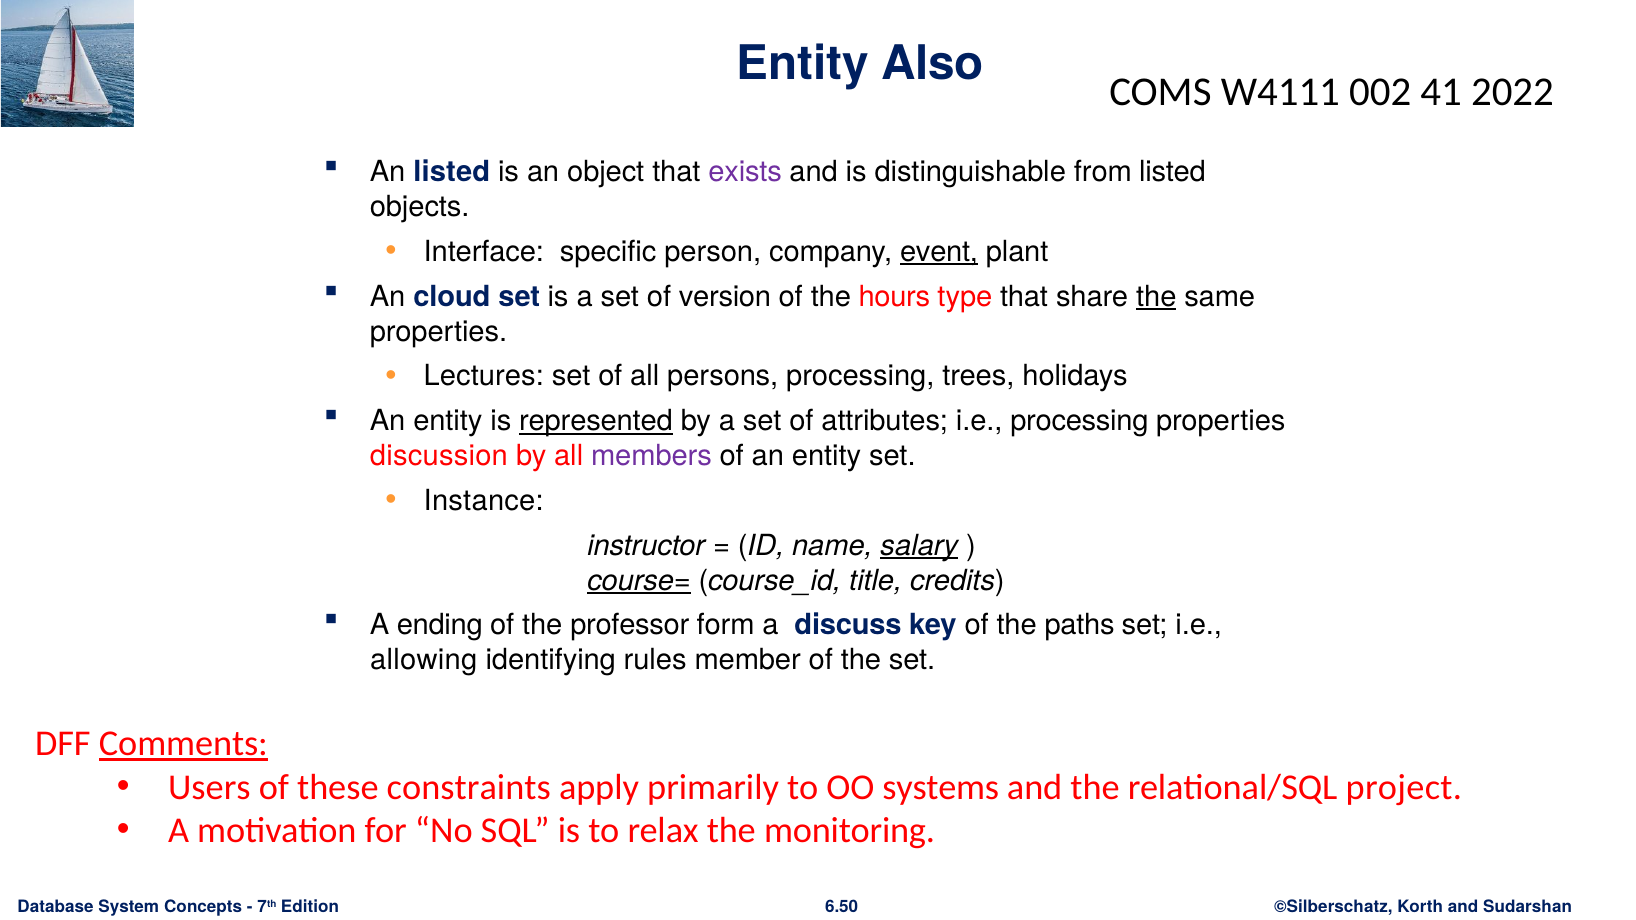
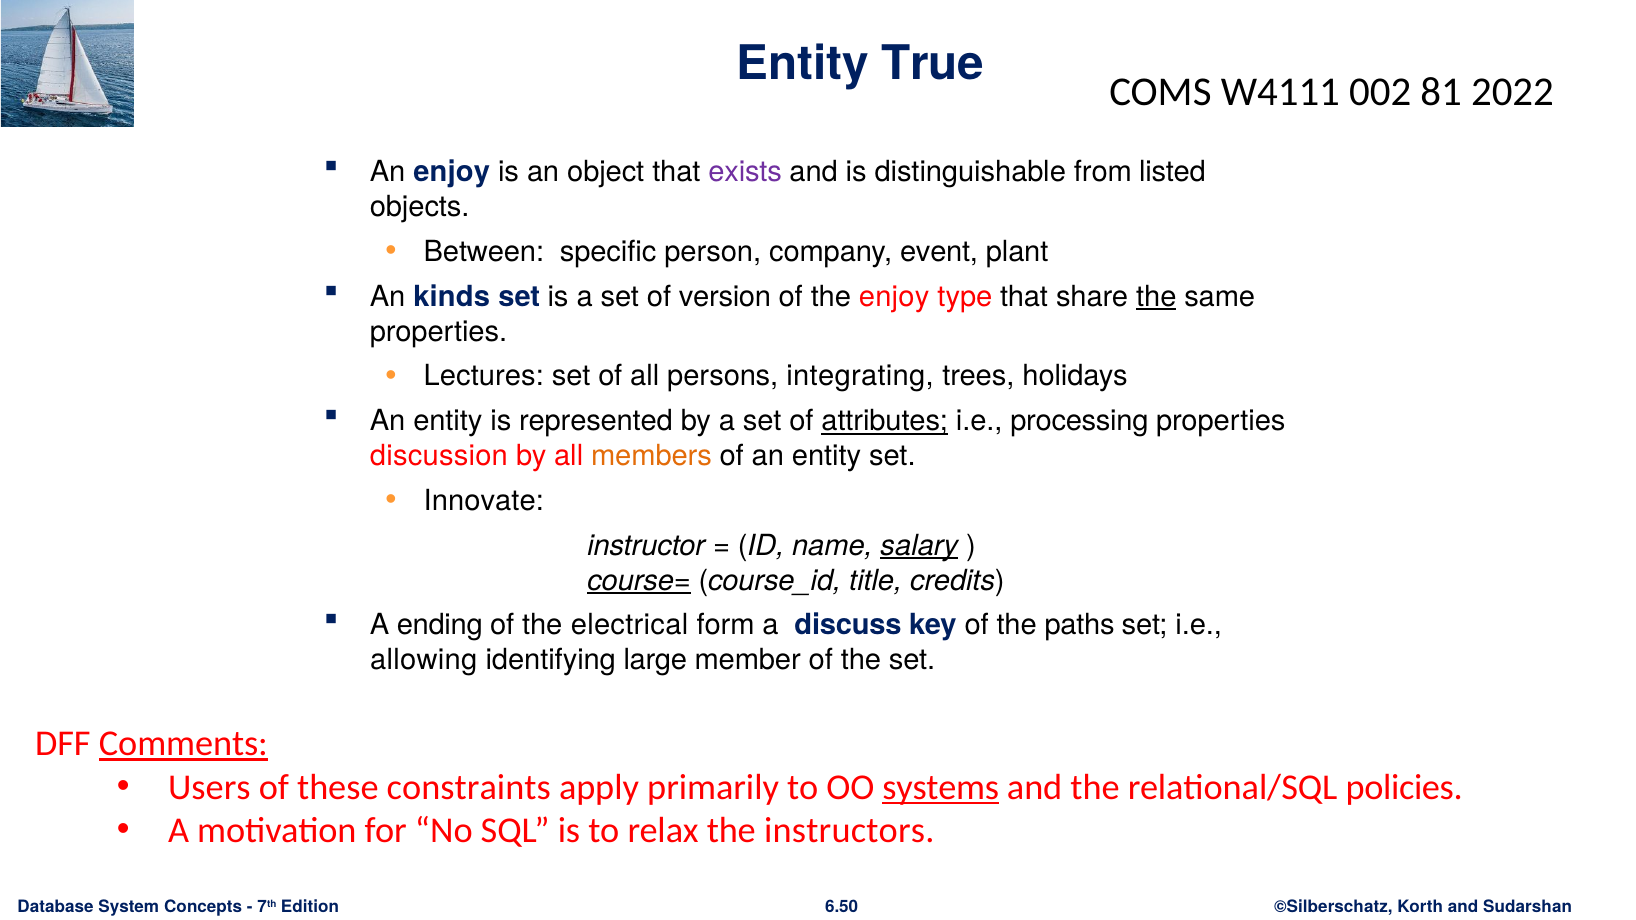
Also: Also -> True
41: 41 -> 81
An listed: listed -> enjoy
Interface: Interface -> Between
event underline: present -> none
cloud: cloud -> kinds
the hours: hours -> enjoy
persons processing: processing -> integrating
represented underline: present -> none
attributes underline: none -> present
members colour: purple -> orange
Instance: Instance -> Innovate
professor: professor -> electrical
rules: rules -> large
systems underline: none -> present
project: project -> policies
monitoring: monitoring -> instructors
